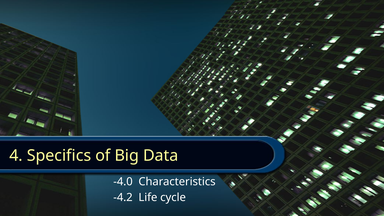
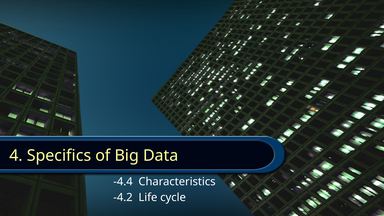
-4.0: -4.0 -> -4.4
